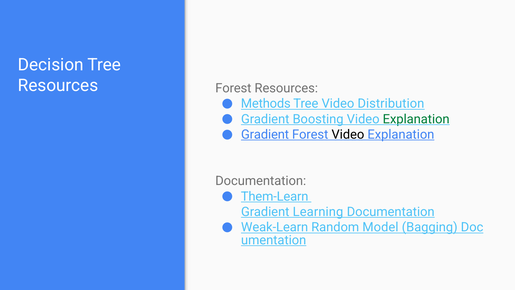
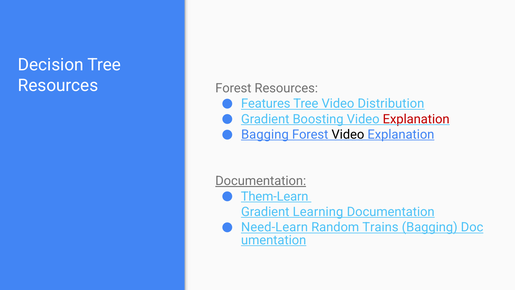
Methods: Methods -> Features
Explanation at (416, 119) colour: green -> red
Gradient at (265, 134): Gradient -> Bagging
Documentation at (261, 181) underline: none -> present
Weak-Learn: Weak-Learn -> Need-Learn
Model: Model -> Trains
